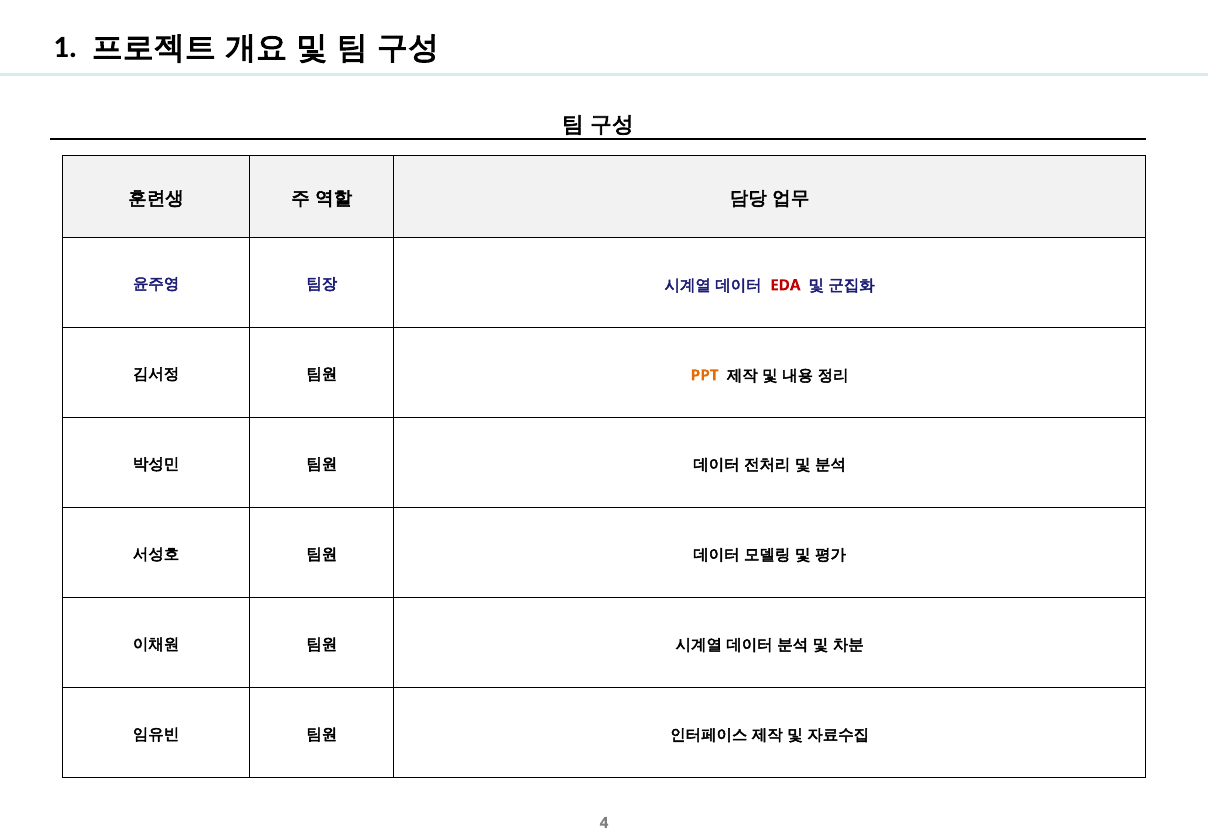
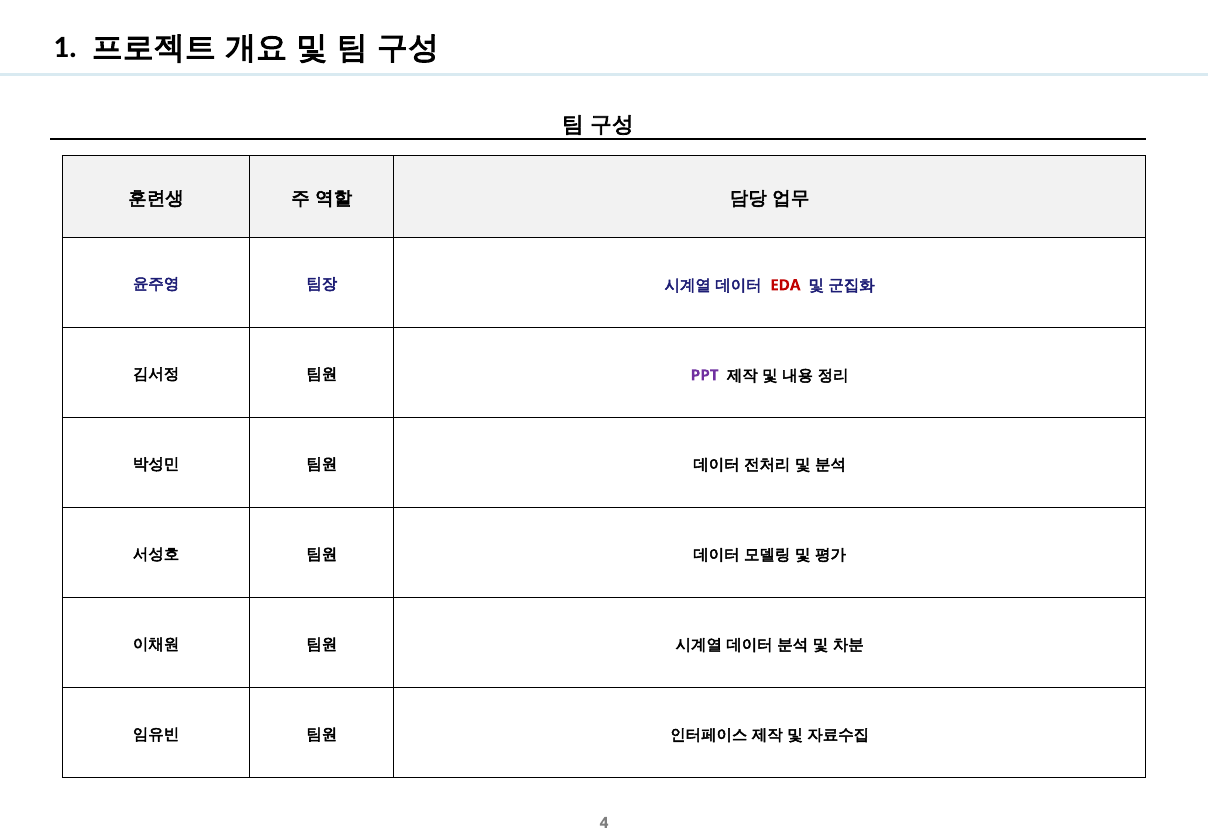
PPT colour: orange -> purple
